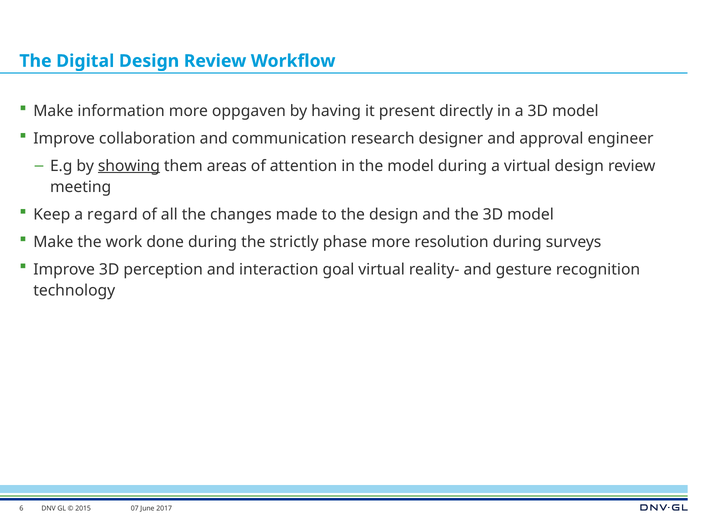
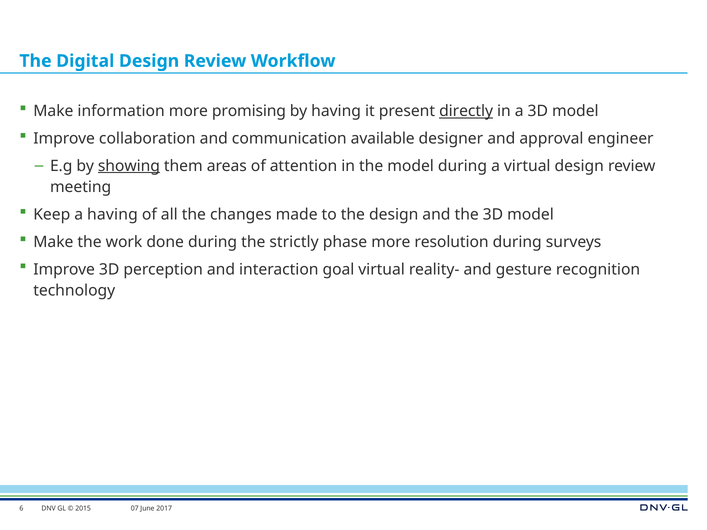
oppgaven: oppgaven -> promising
directly underline: none -> present
research: research -> available
a regard: regard -> having
